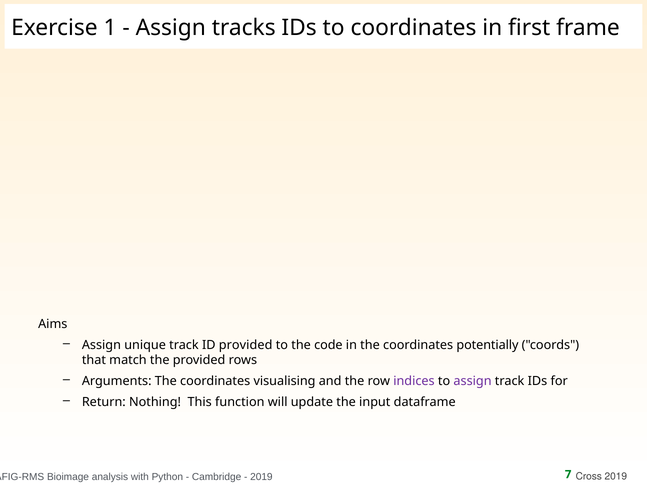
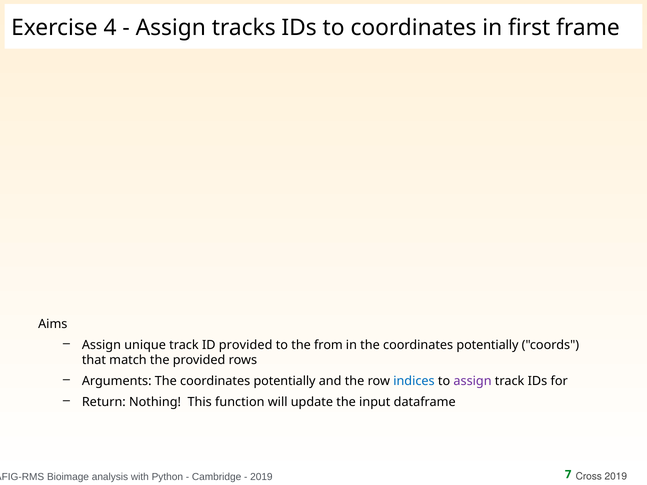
1: 1 -> 4
code: code -> from
Arguments The coordinates visualising: visualising -> potentially
indices colour: purple -> blue
